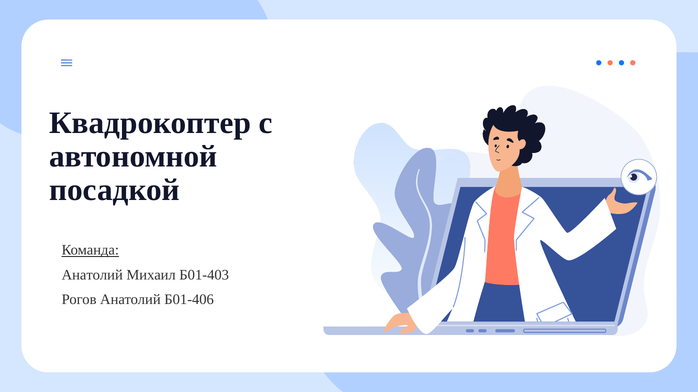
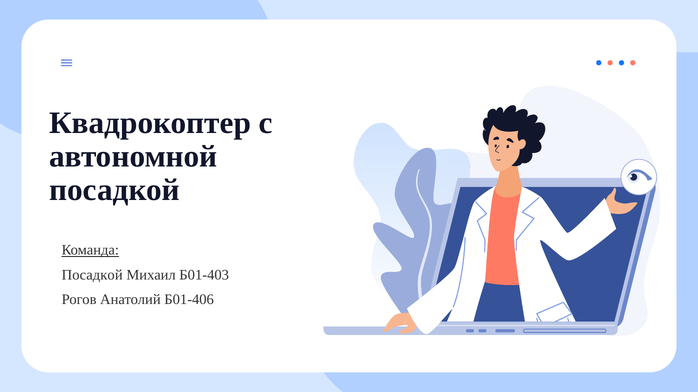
Анатолий at (92, 275): Анатолий -> Посадкой
